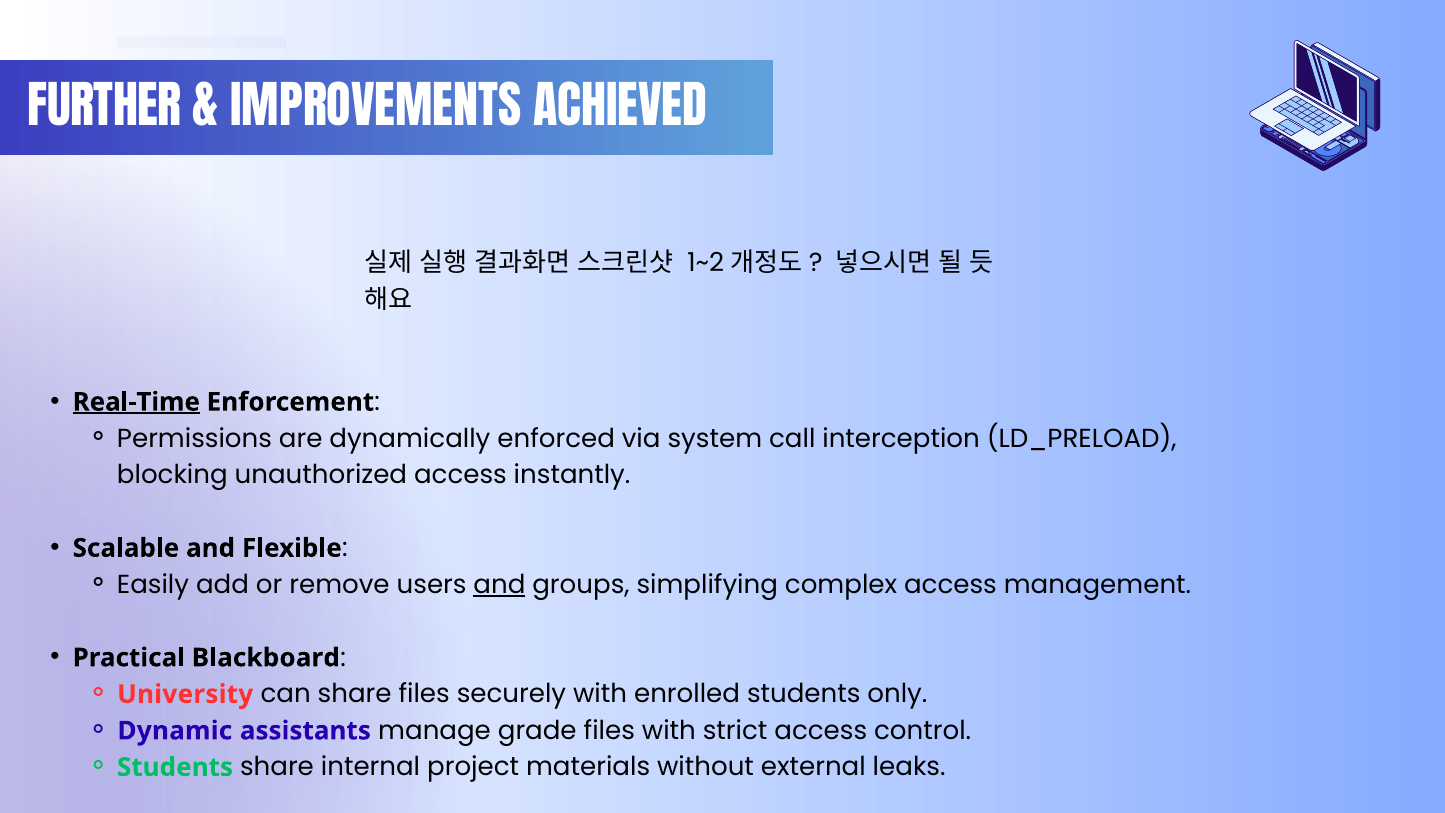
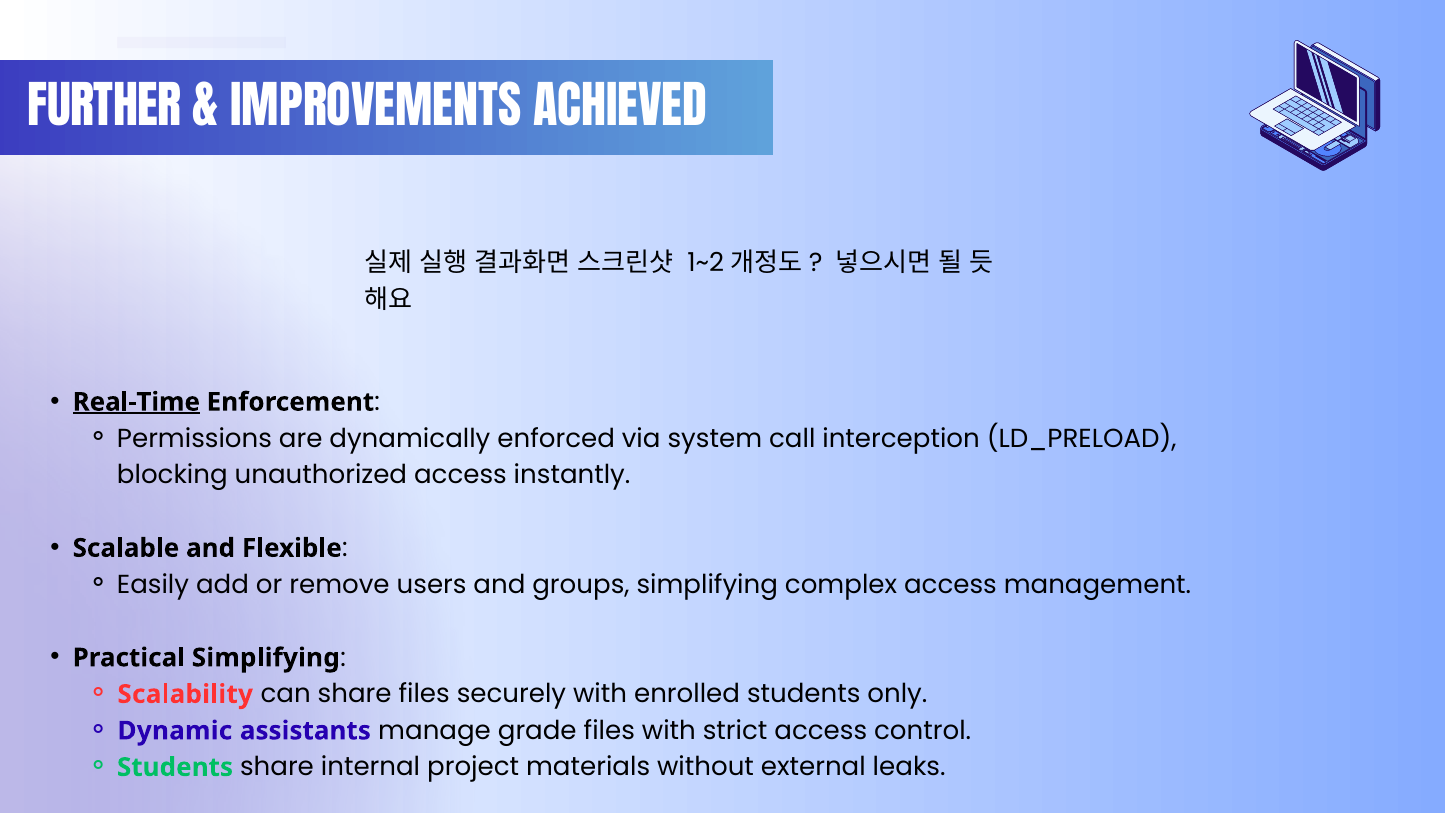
and at (499, 585) underline: present -> none
Practical Blackboard: Blackboard -> Simplifying
University: University -> Scalability
